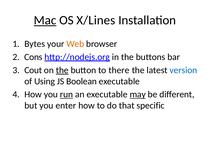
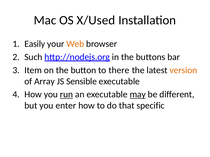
Mac underline: present -> none
X/Lines: X/Lines -> X/Used
Bytes: Bytes -> Easily
Cons: Cons -> Such
Cout: Cout -> Item
the at (62, 70) underline: present -> none
version colour: blue -> orange
Using: Using -> Array
Boolean: Boolean -> Sensible
